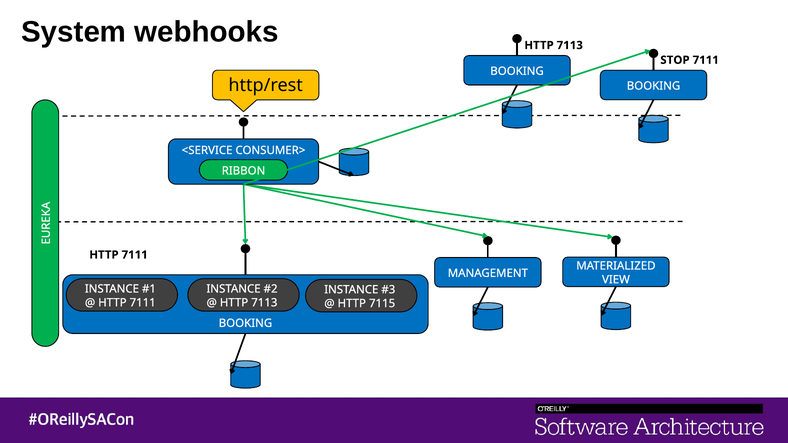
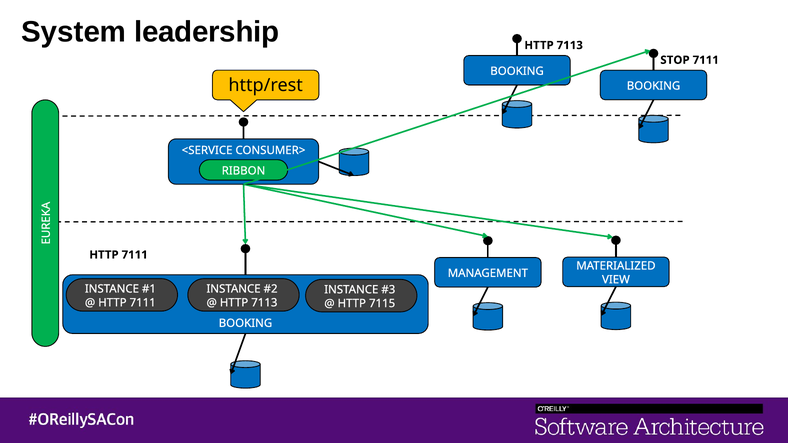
webhooks: webhooks -> leadership
